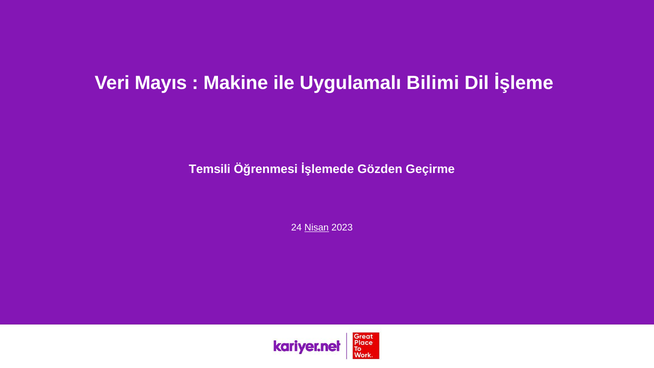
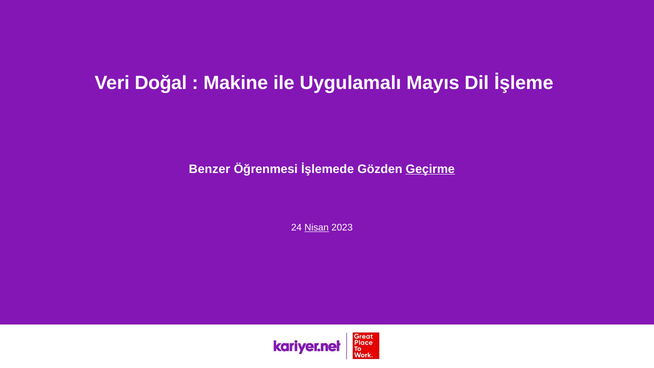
Mayıs: Mayıs -> Doğal
Bilimi: Bilimi -> Mayıs
Temsili: Temsili -> Benzer
Geçirme underline: none -> present
